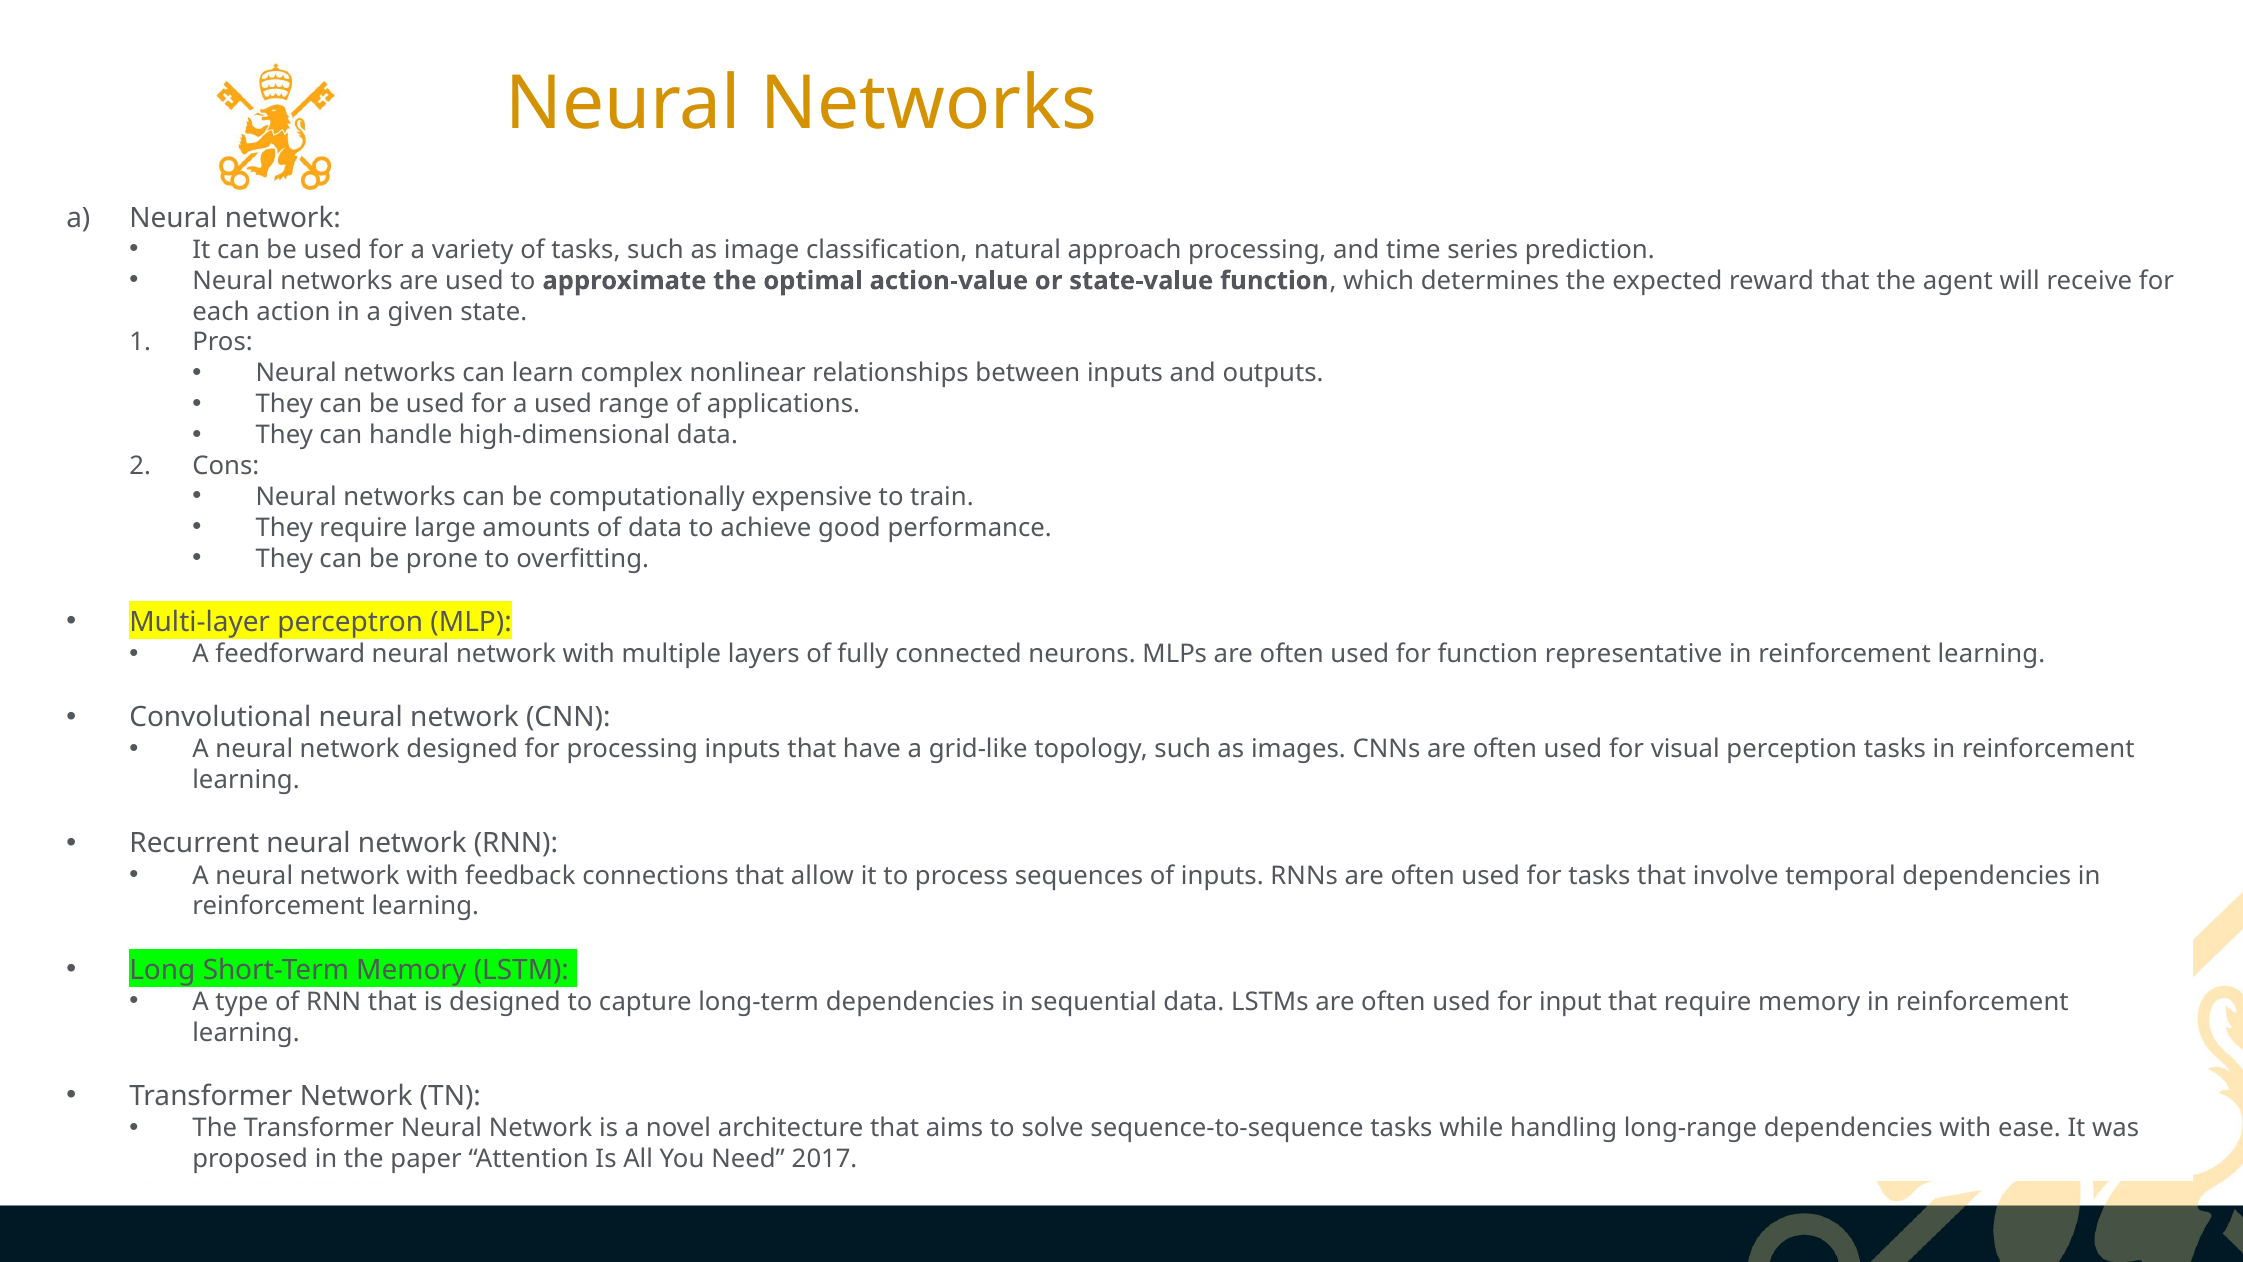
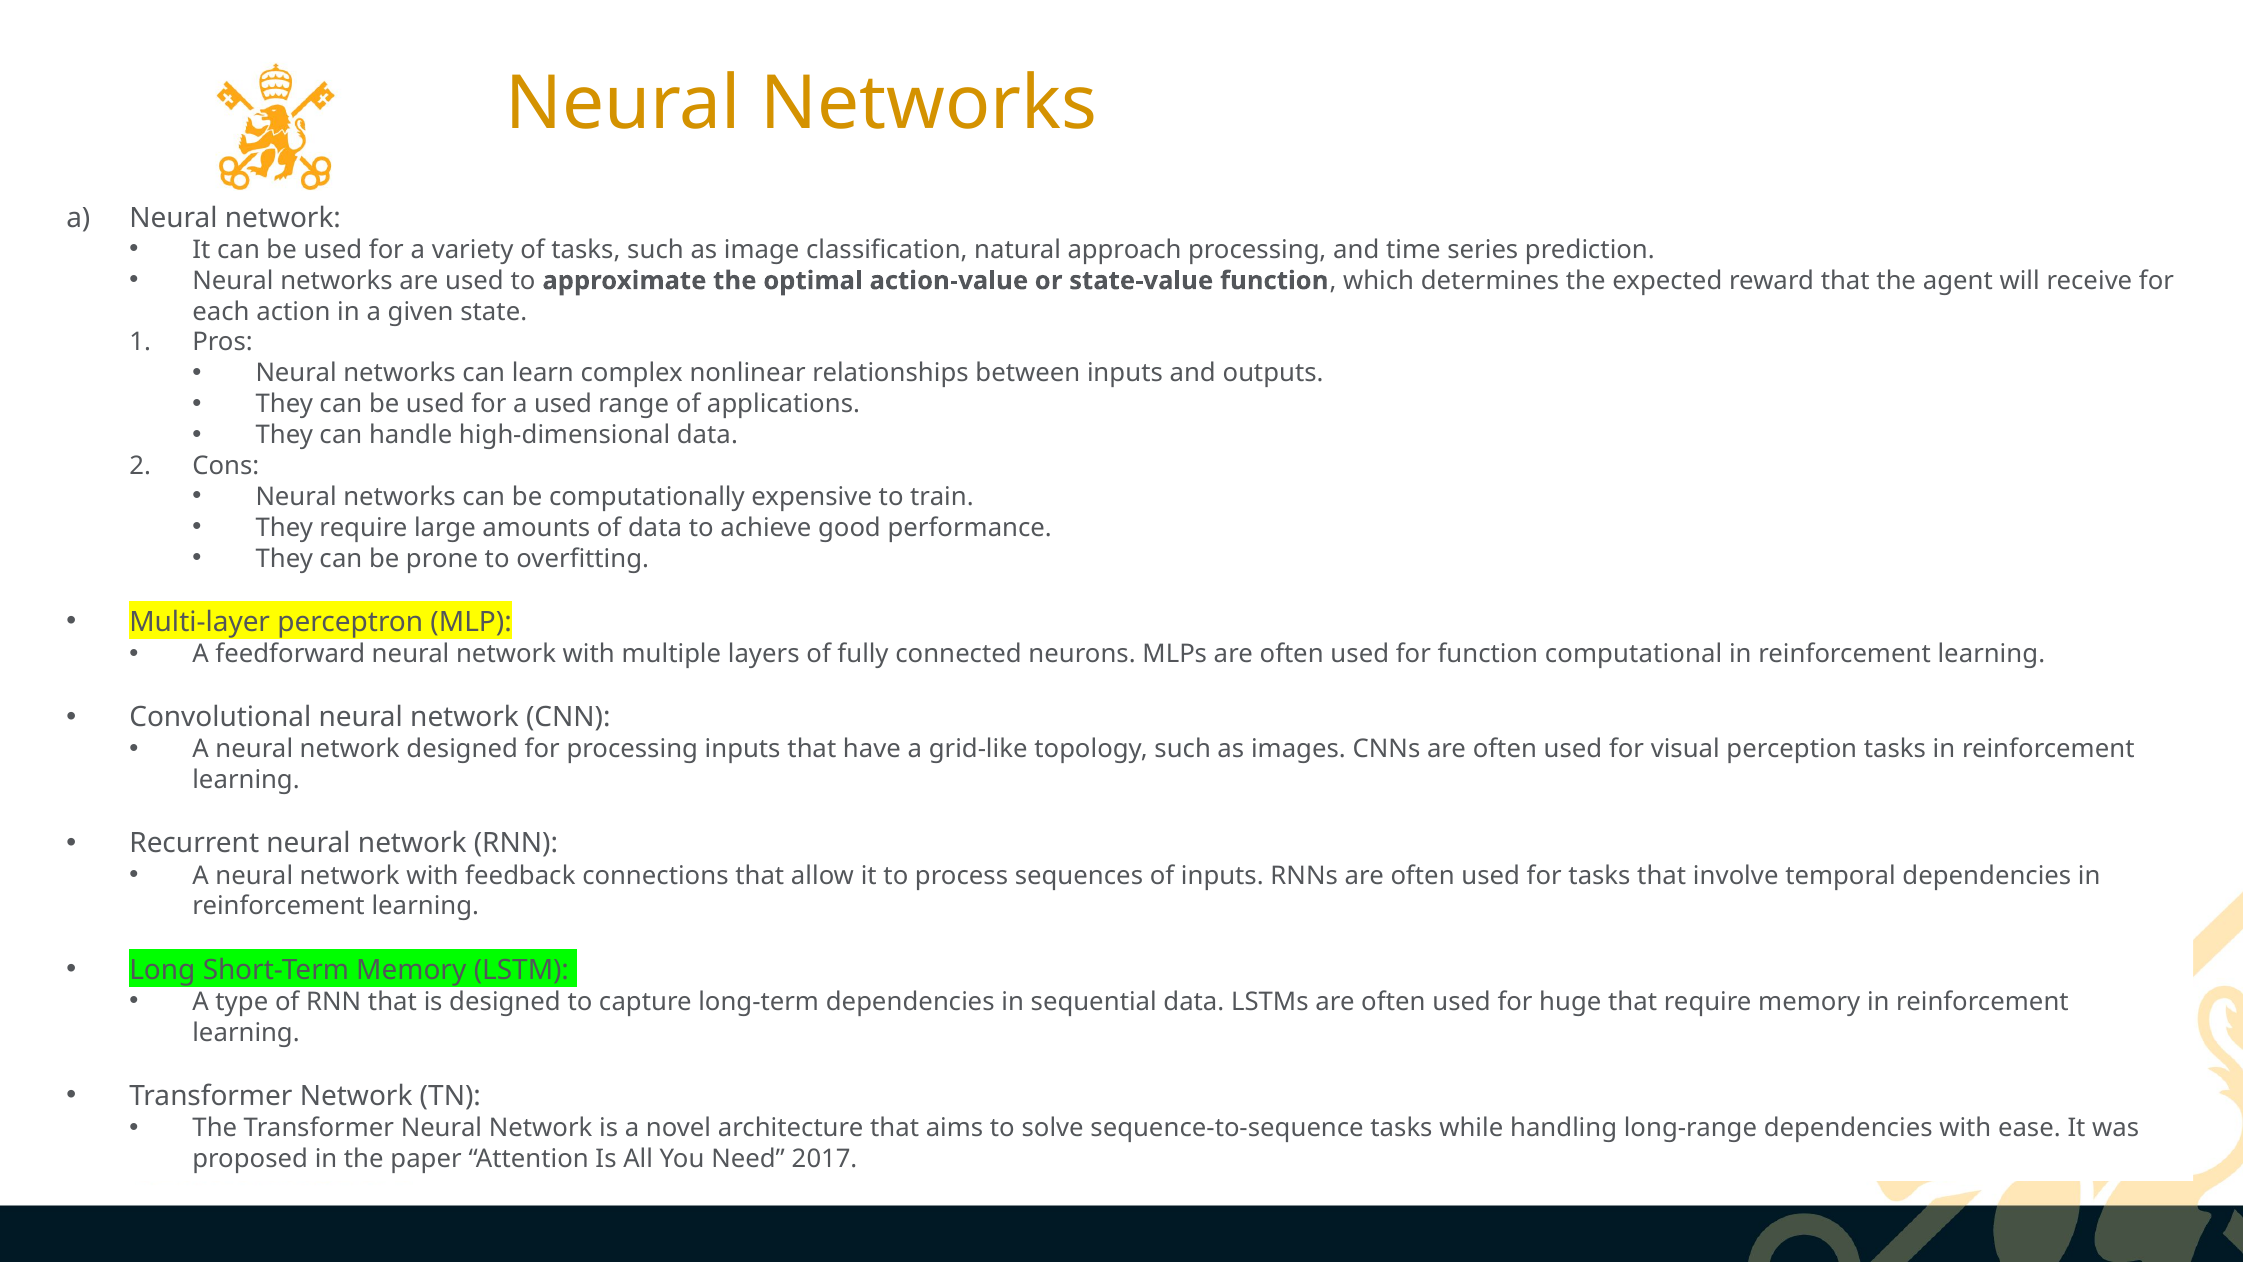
representative: representative -> computational
input: input -> huge
